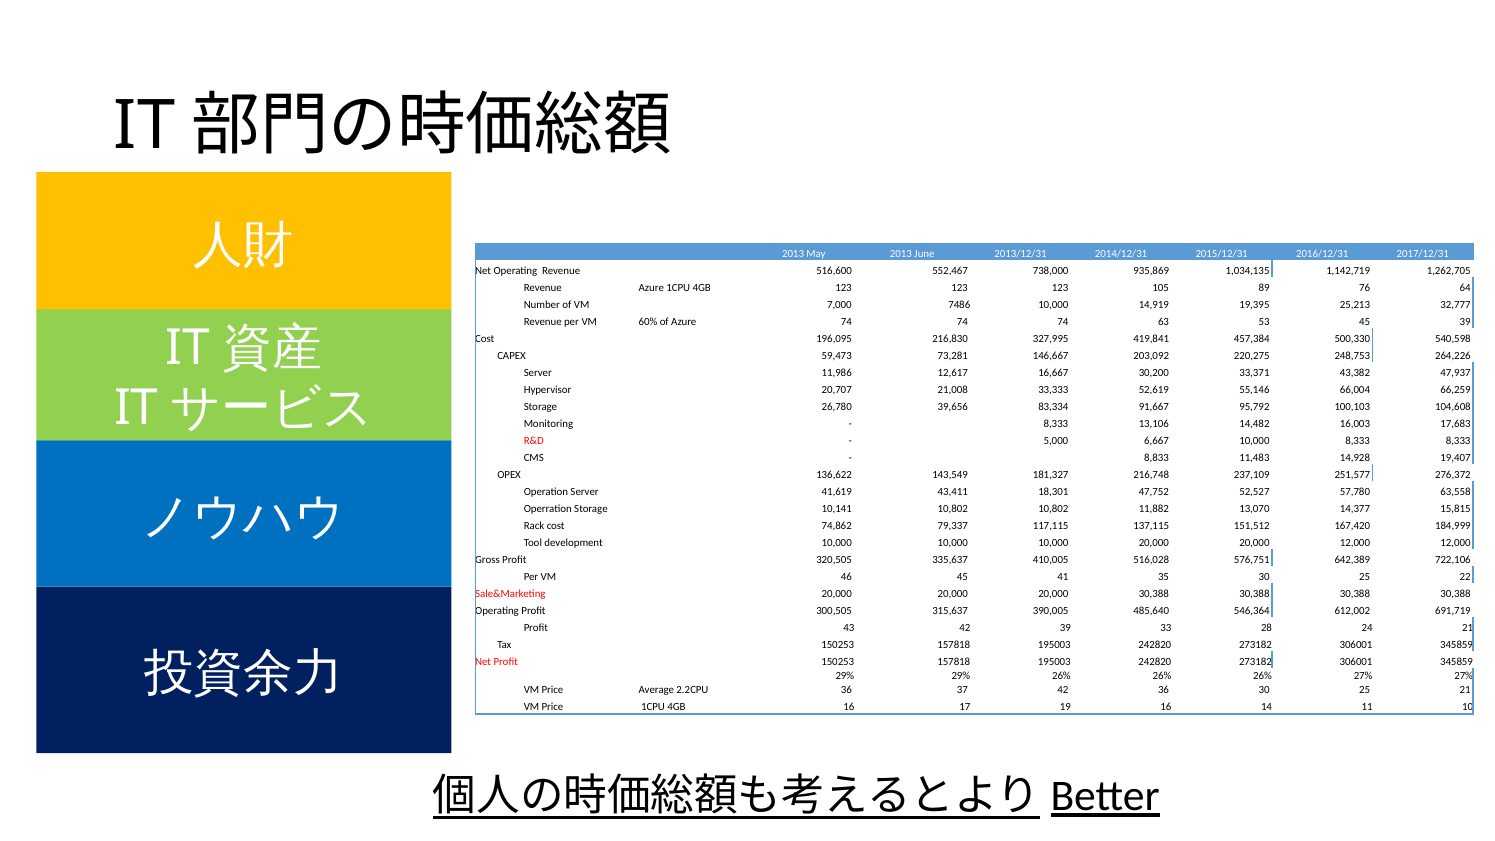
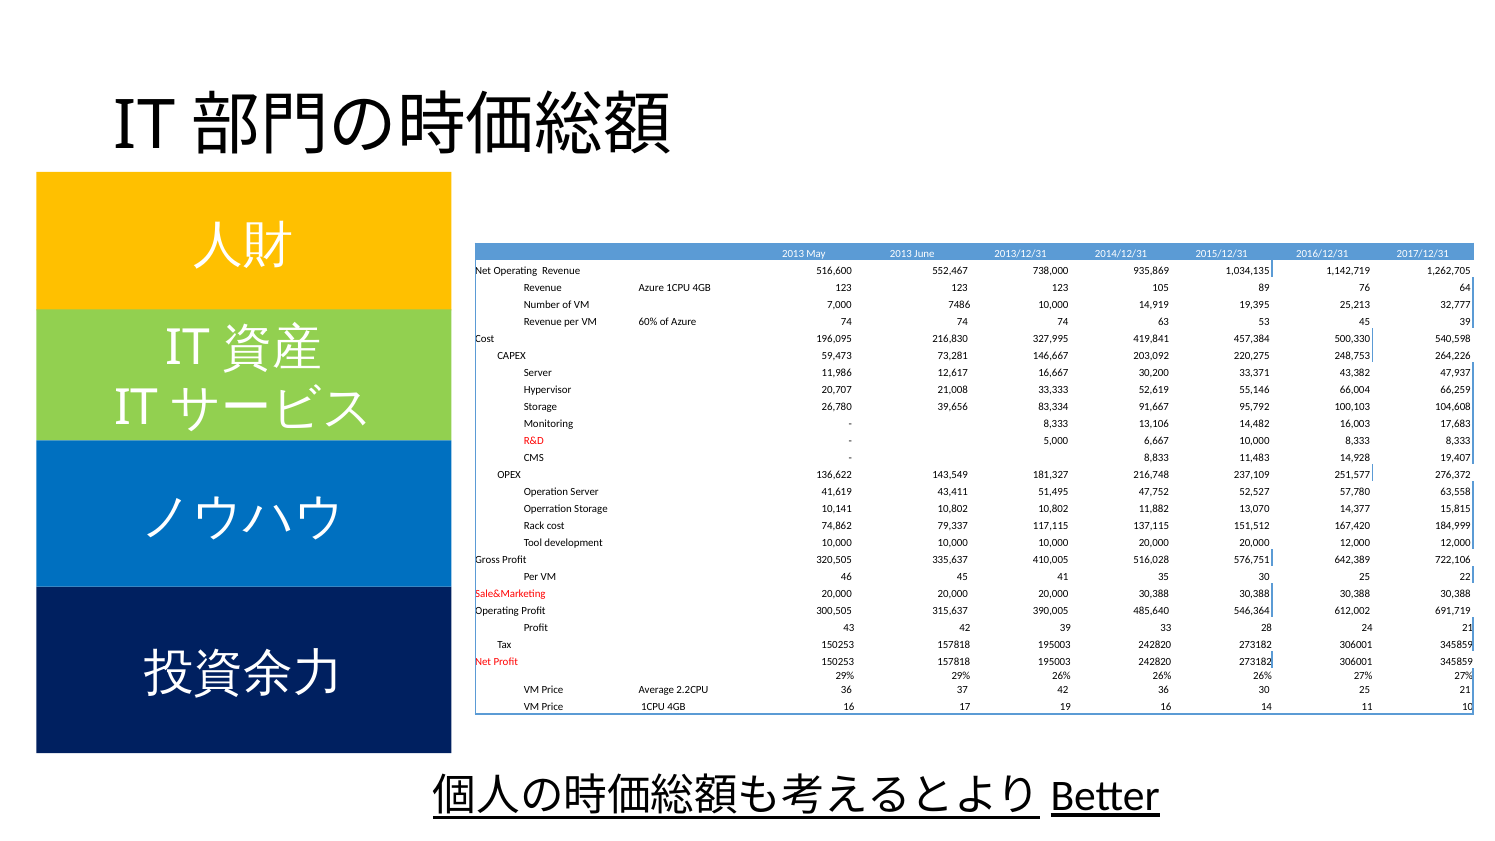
18,301: 18,301 -> 51,495
